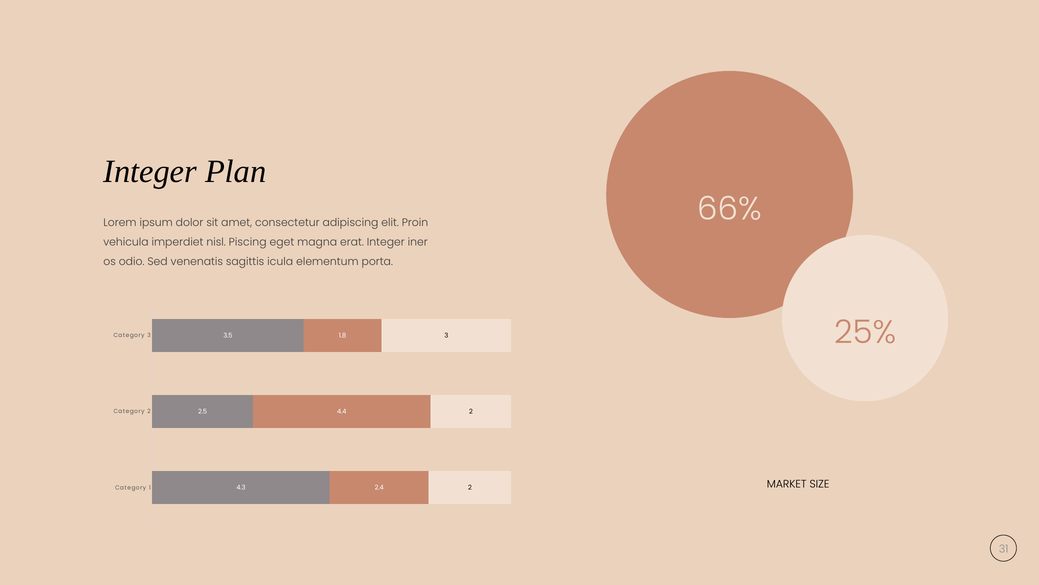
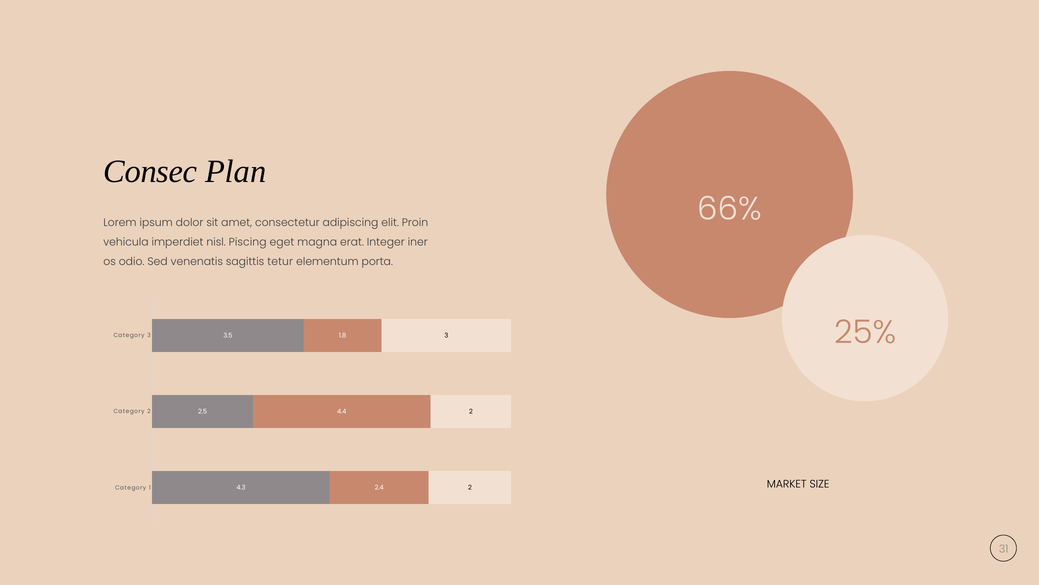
Integer at (150, 171): Integer -> Consec
icula: icula -> tetur
